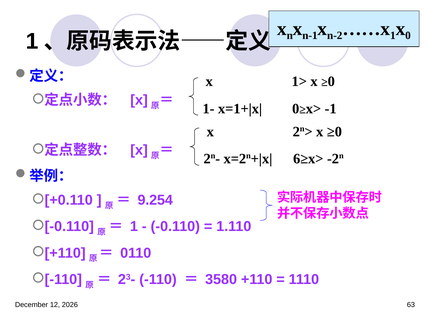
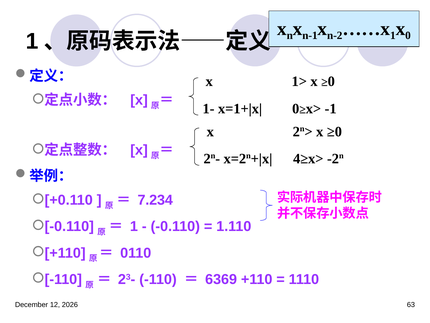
6≥x>: 6≥x> -> 4≥x>
9.254: 9.254 -> 7.234
3580: 3580 -> 6369
